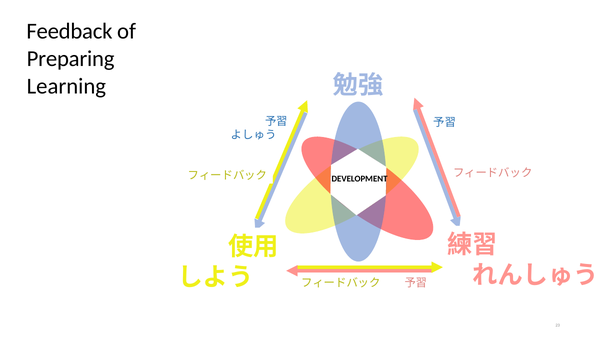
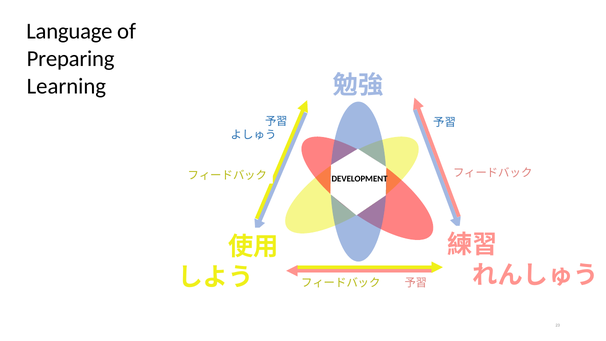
Feedback: Feedback -> Language
